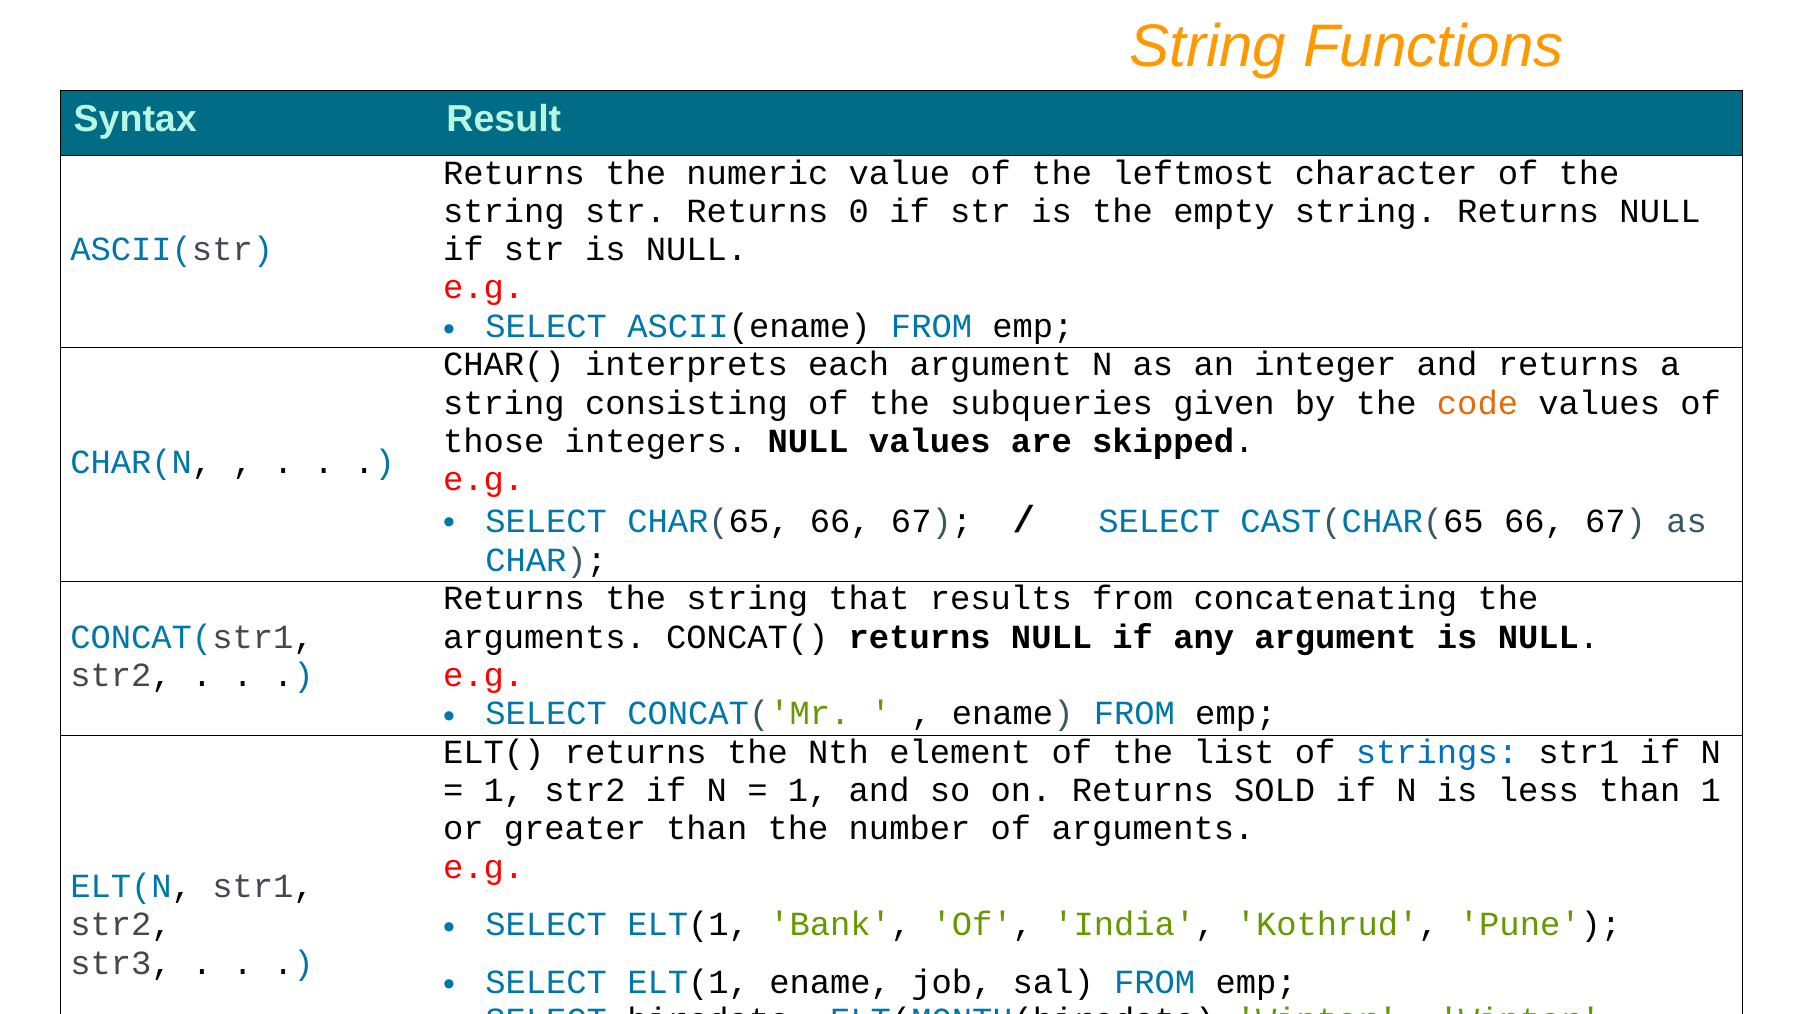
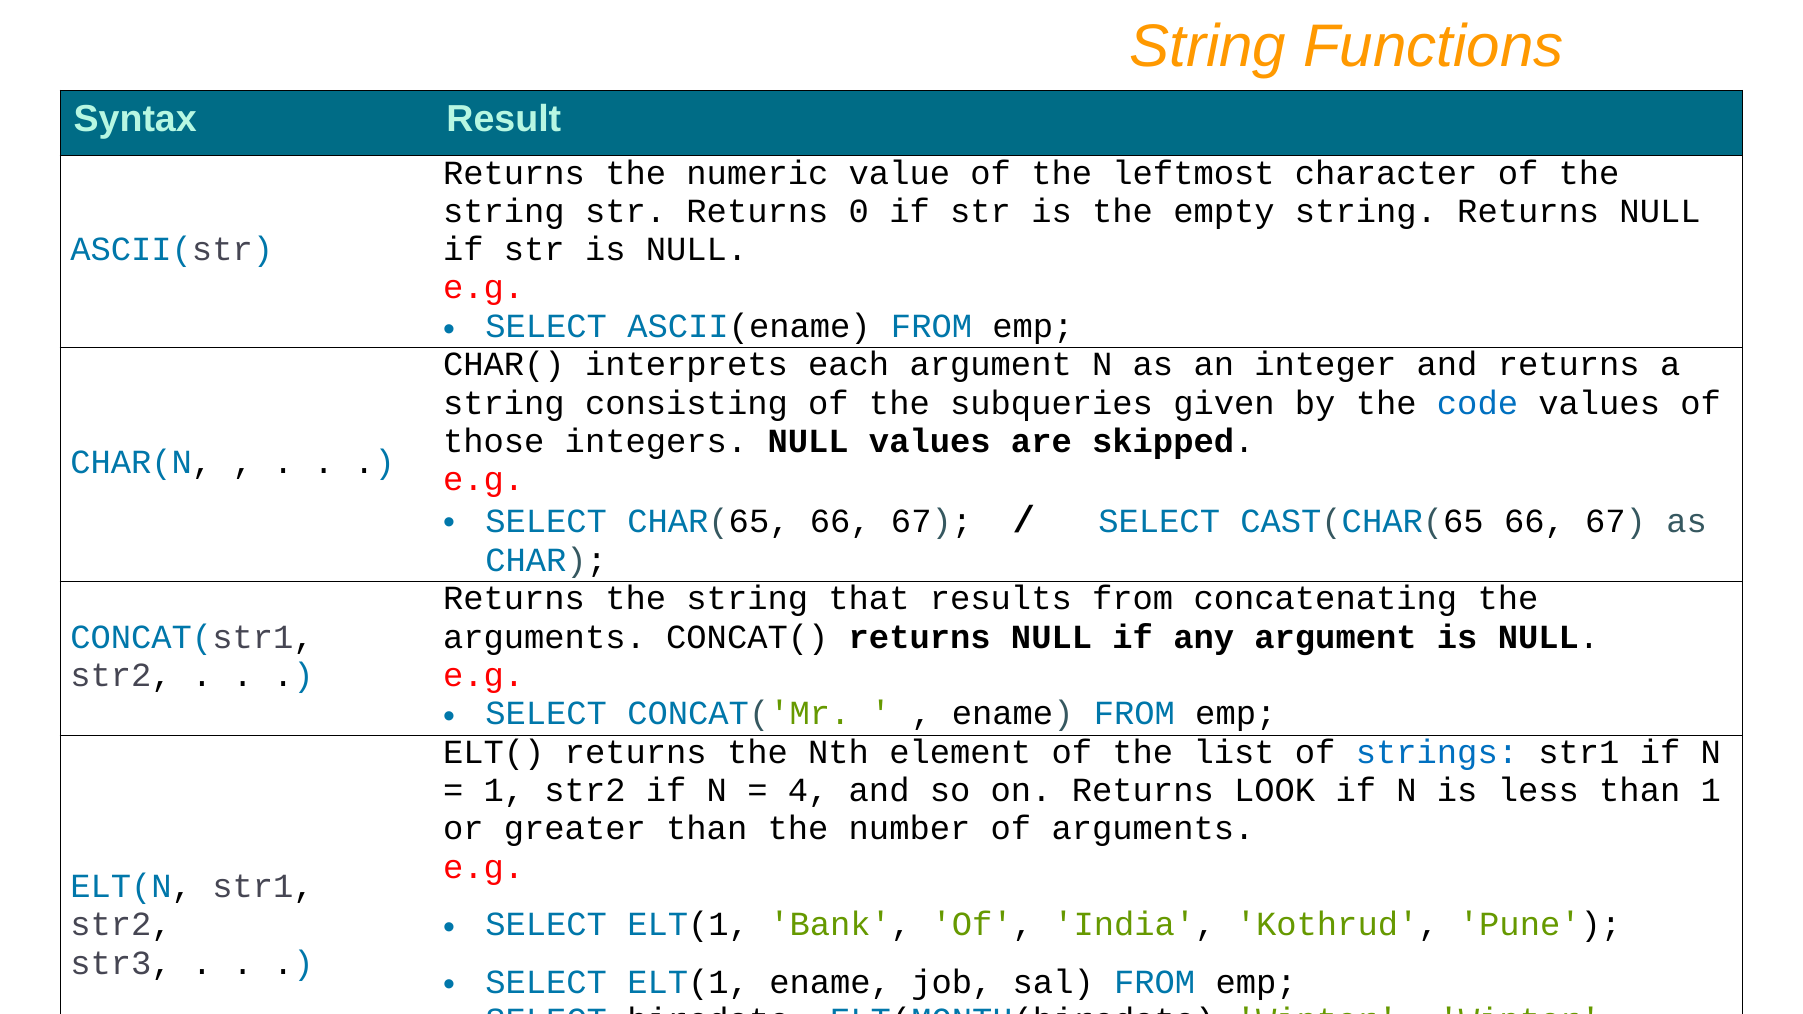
code colour: orange -> blue
1 at (808, 791): 1 -> 4
SOLD: SOLD -> LOOK
